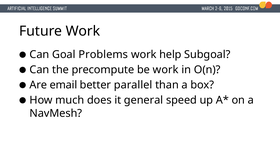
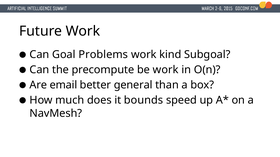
help: help -> kind
parallel: parallel -> general
general: general -> bounds
